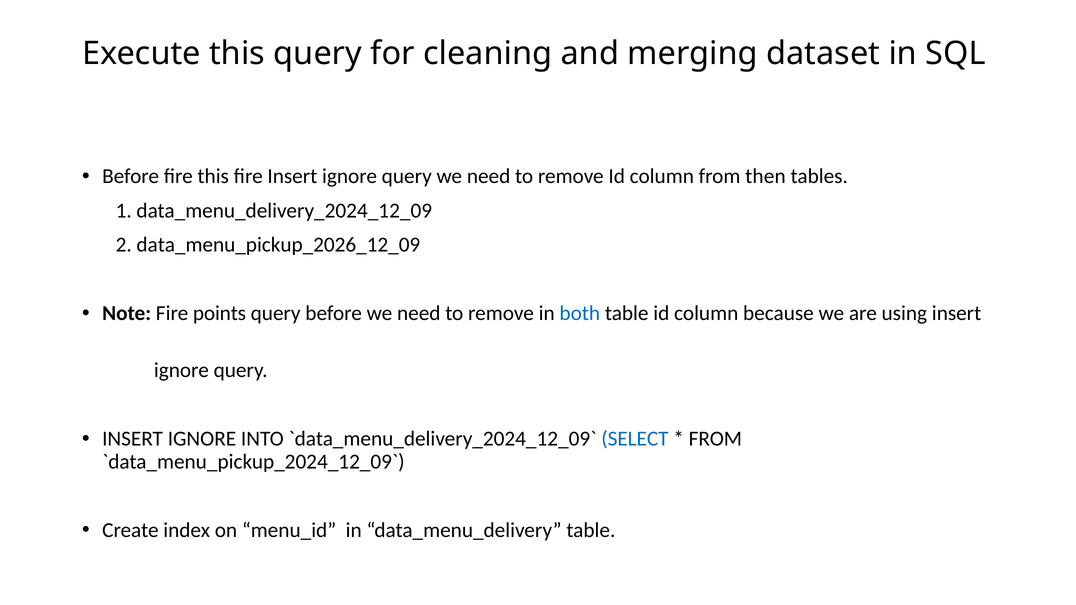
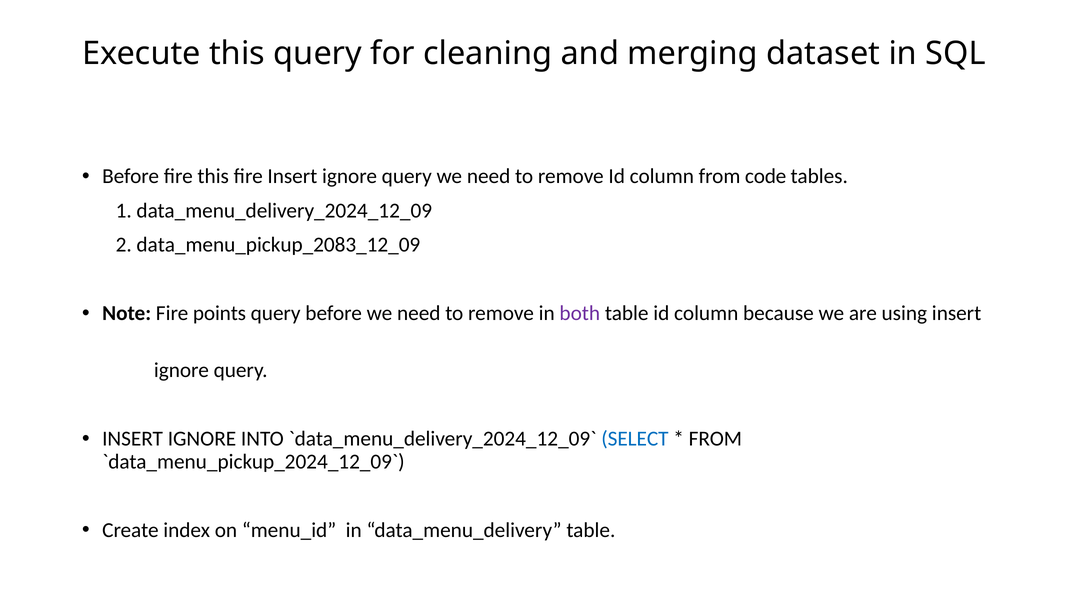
then: then -> code
data_menu_pickup_2026_12_09: data_menu_pickup_2026_12_09 -> data_menu_pickup_2083_12_09
both colour: blue -> purple
